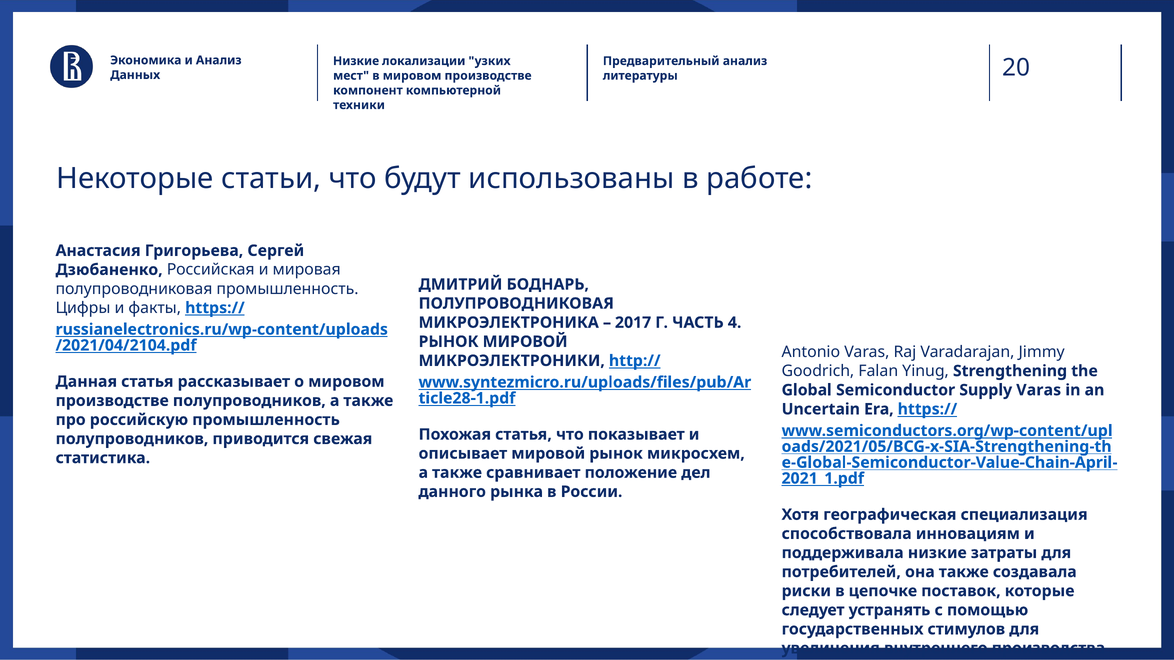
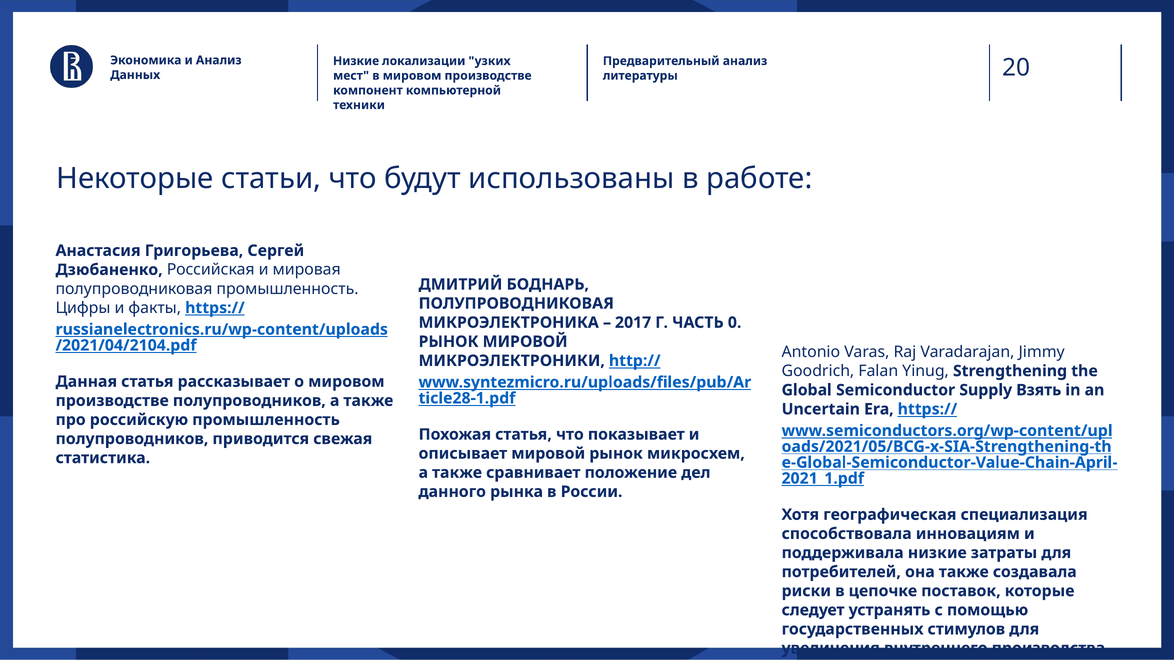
4: 4 -> 0
Supply Varas: Varas -> Взять
